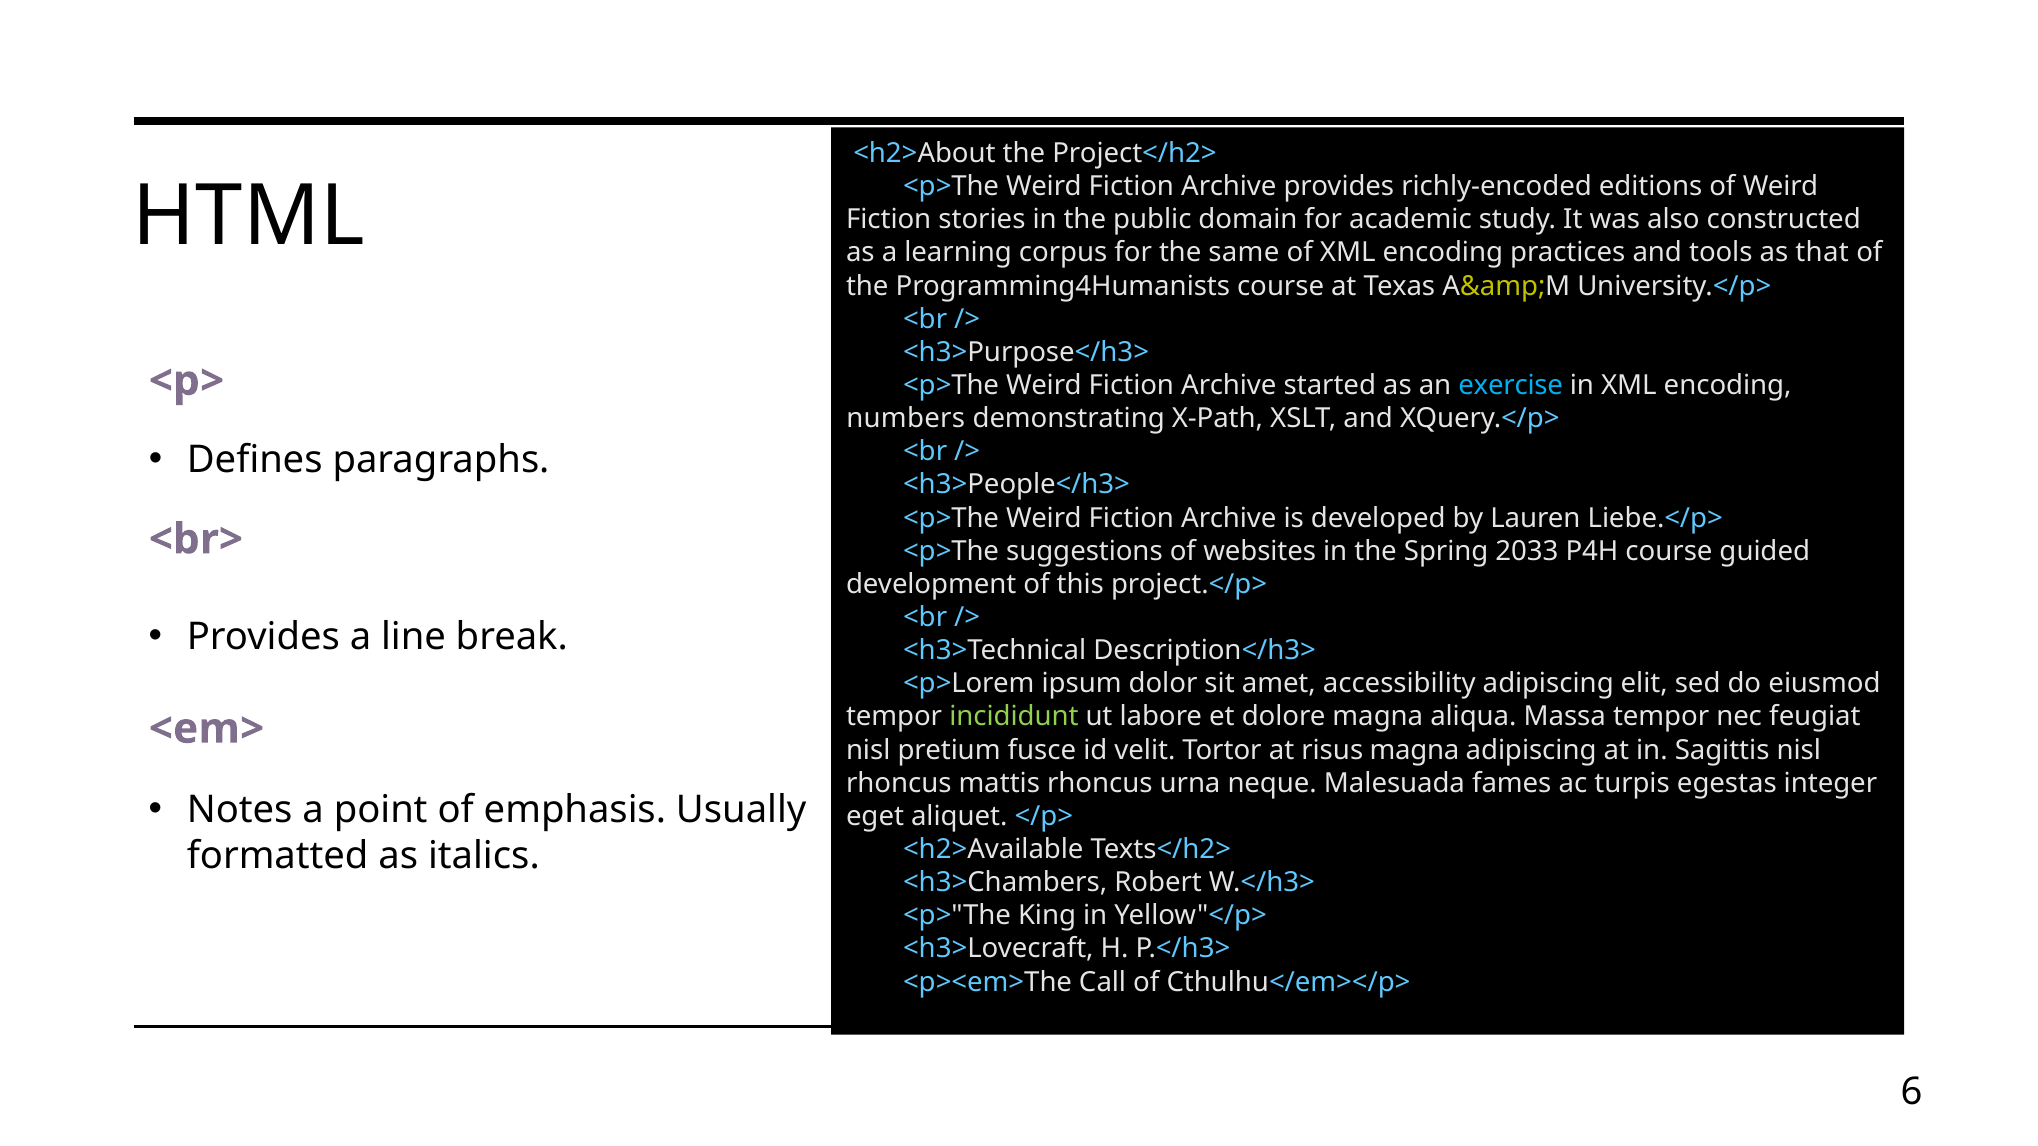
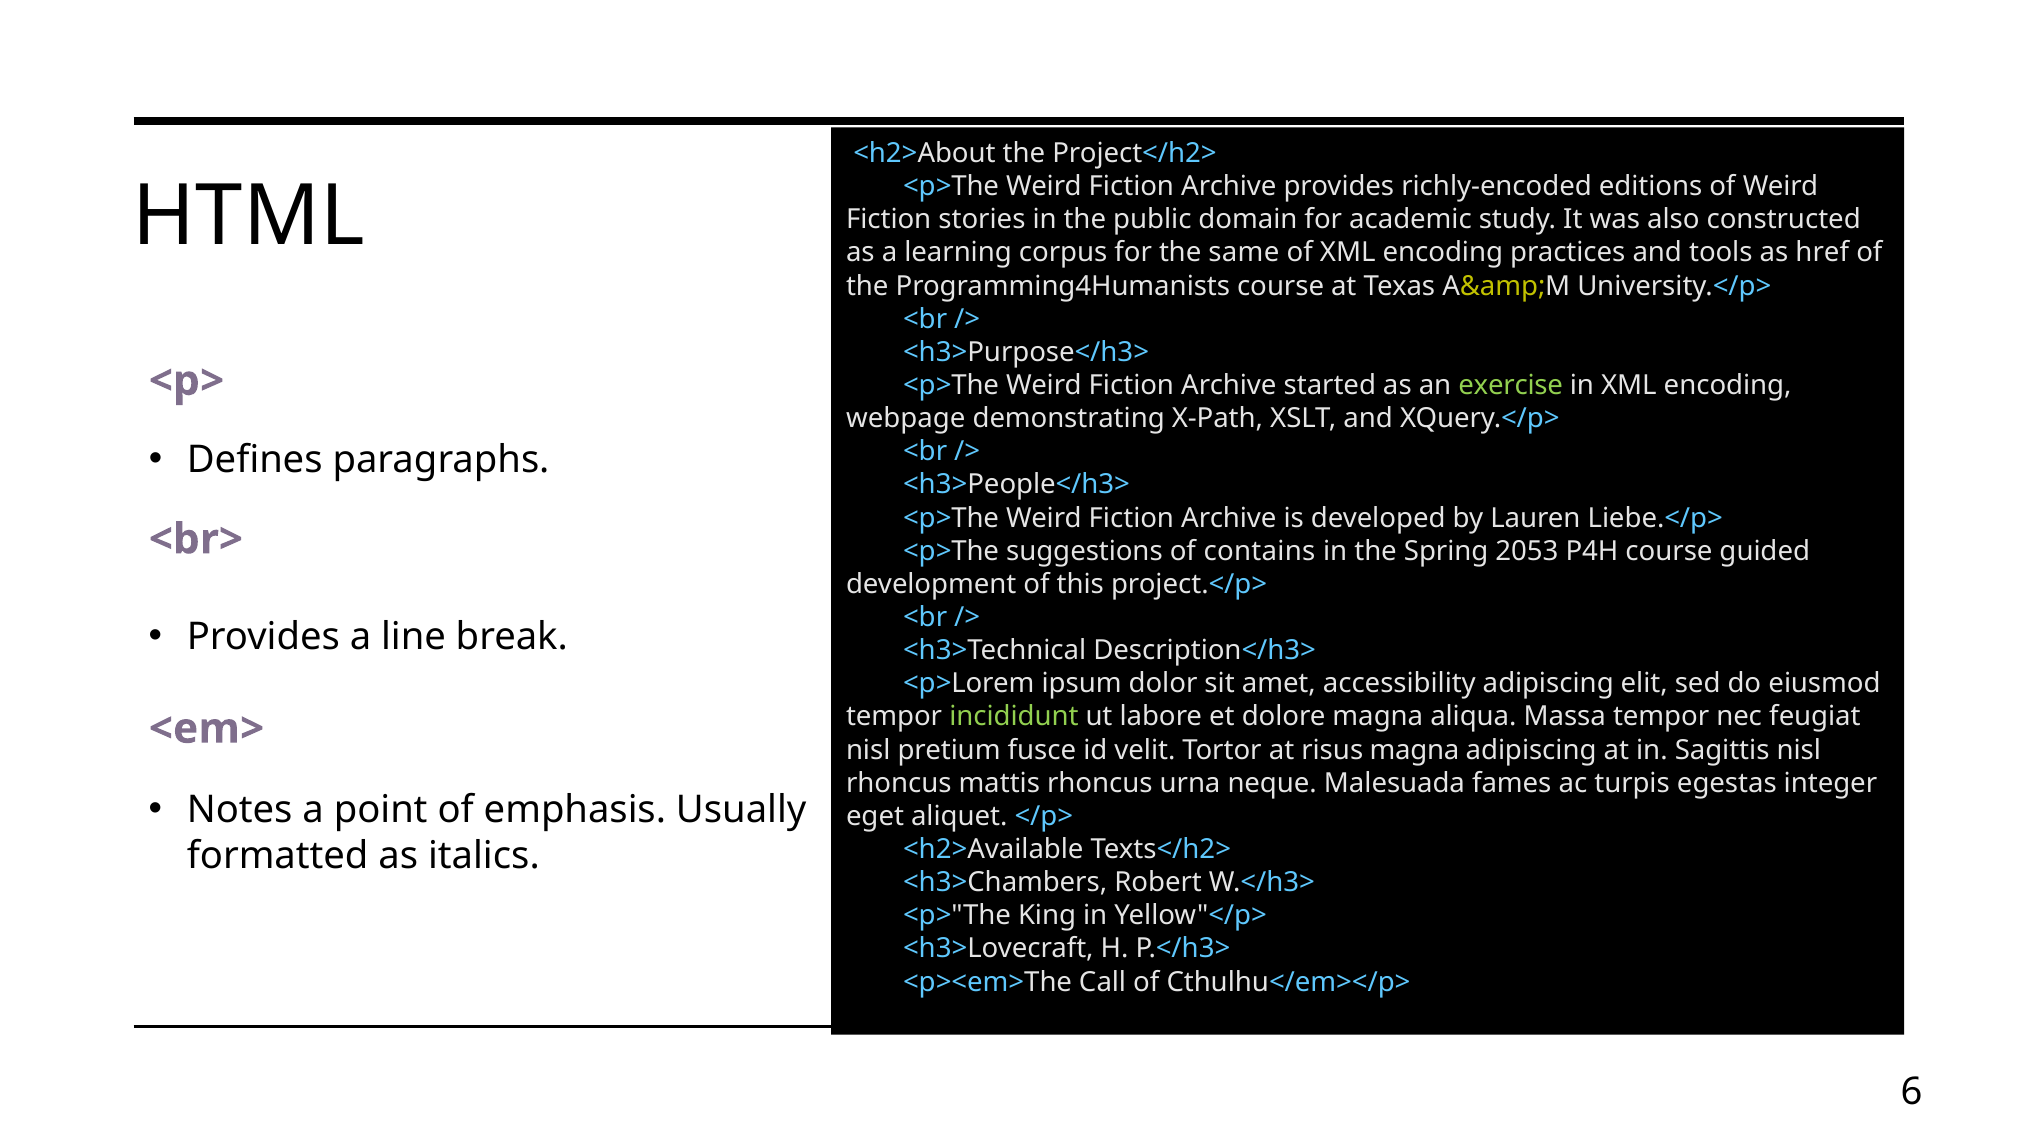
that: that -> href
exercise colour: light blue -> light green
numbers: numbers -> webpage
websites: websites -> contains
2033: 2033 -> 2053
